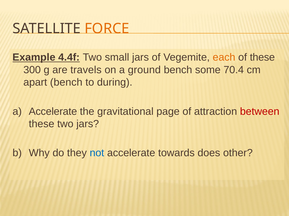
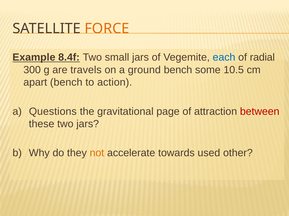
4.4f: 4.4f -> 8.4f
each colour: orange -> blue
of these: these -> radial
70.4: 70.4 -> 10.5
during: during -> action
a Accelerate: Accelerate -> Questions
not colour: blue -> orange
does: does -> used
